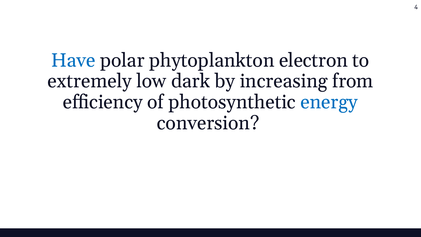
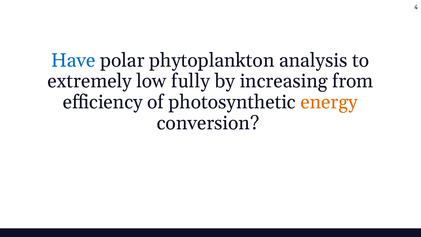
electron: electron -> analysis
dark: dark -> fully
energy colour: blue -> orange
